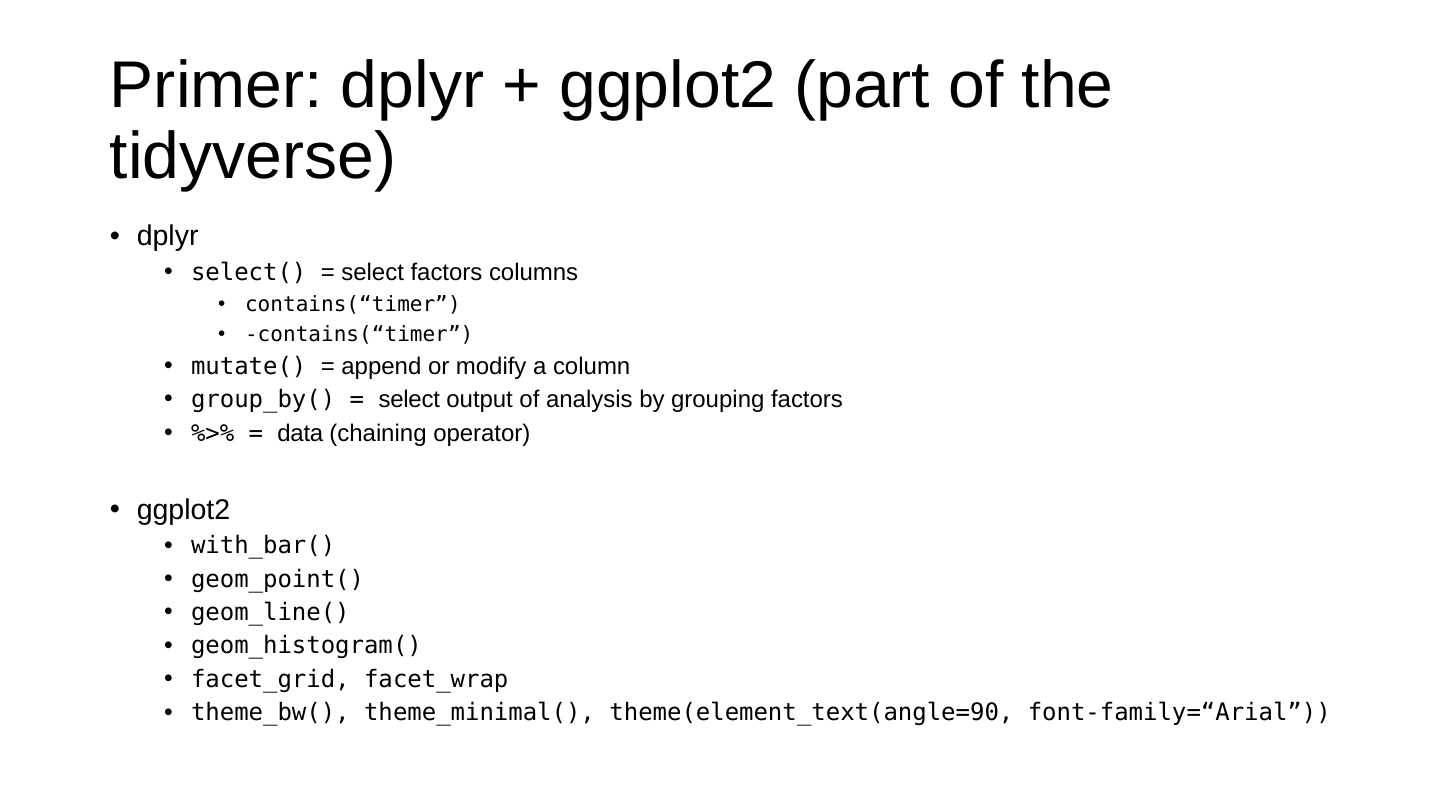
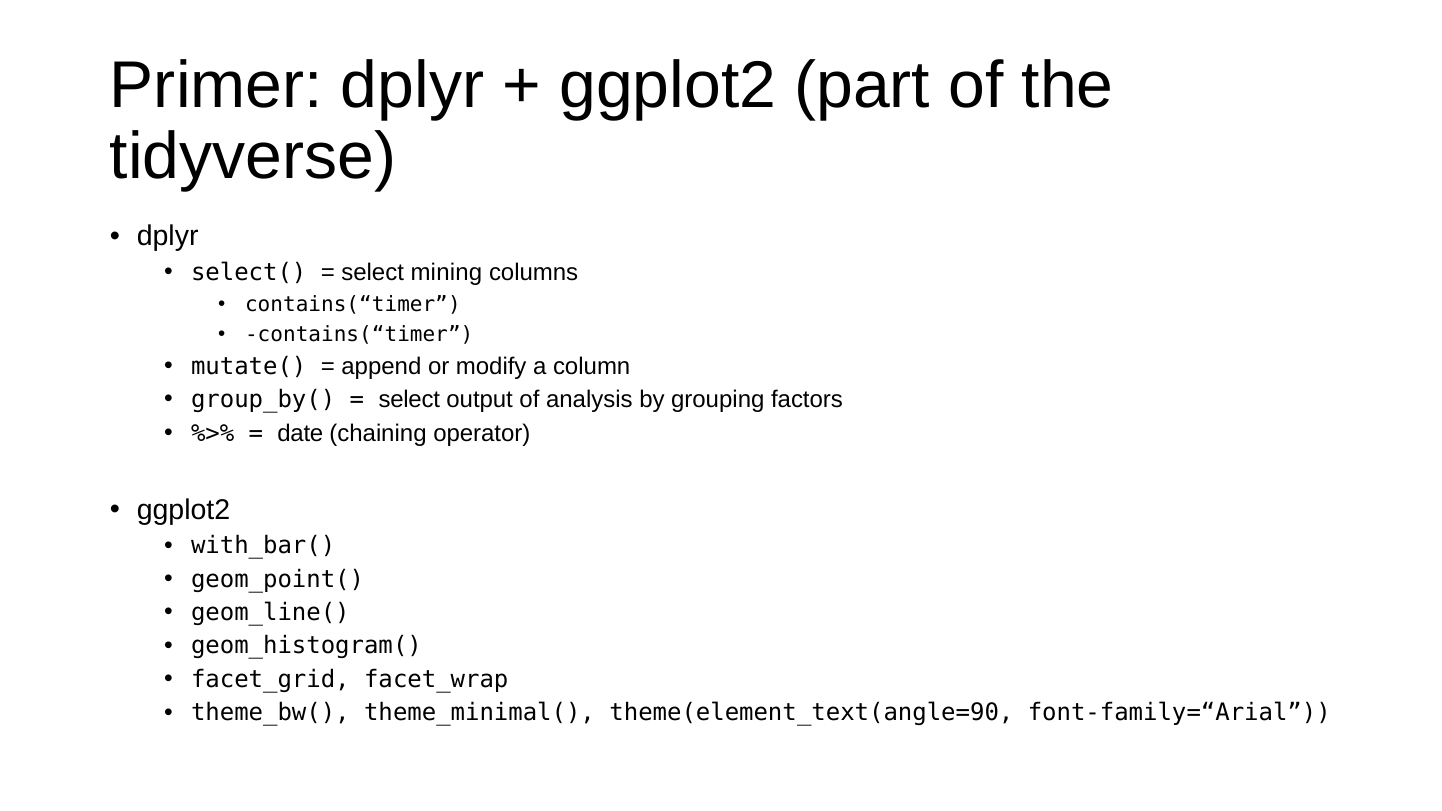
select factors: factors -> mining
data: data -> date
